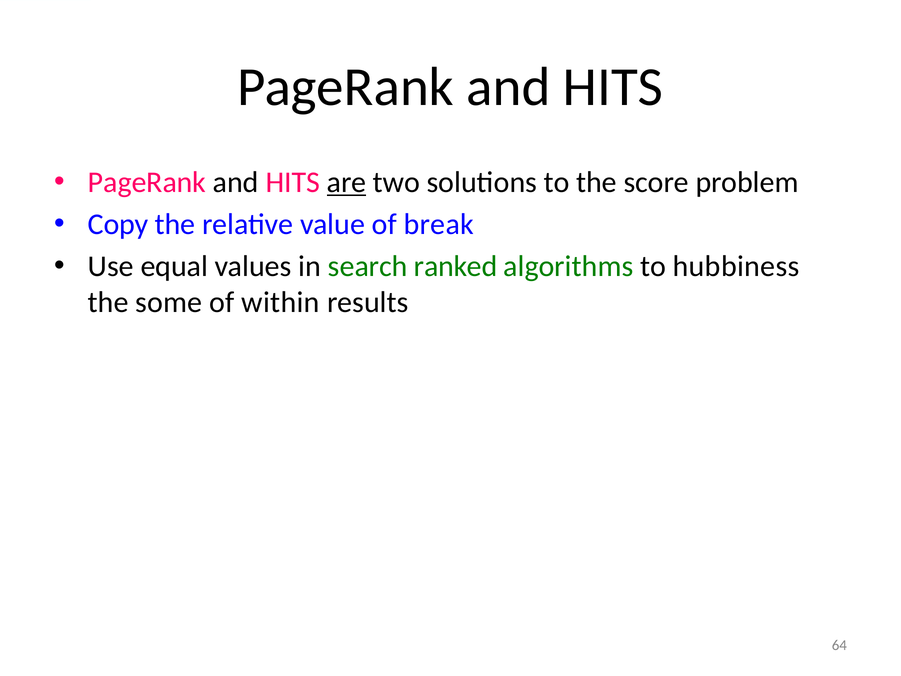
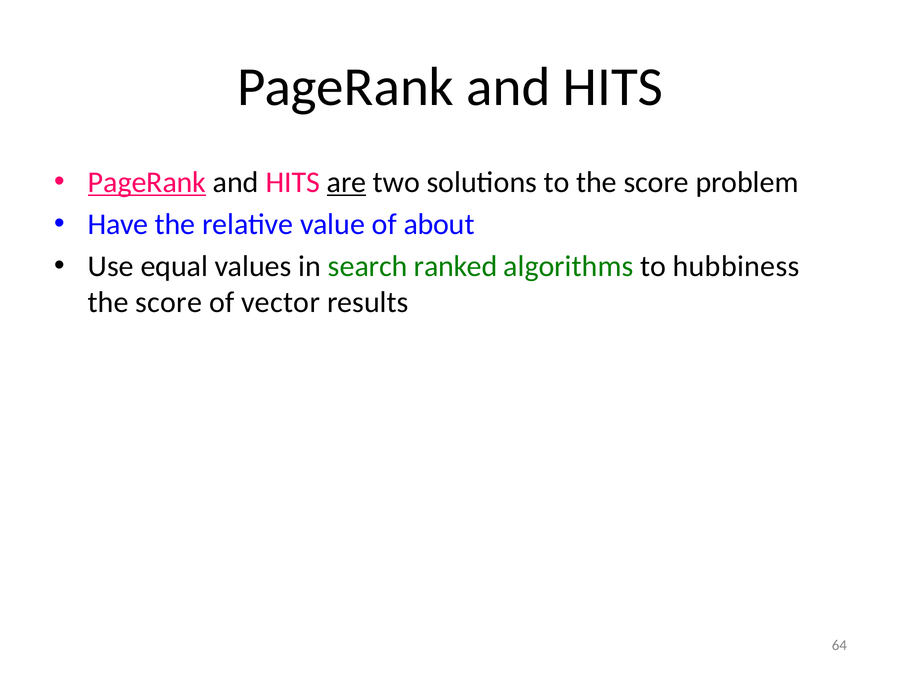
PageRank at (147, 182) underline: none -> present
Copy: Copy -> Have
break: break -> about
some at (169, 302): some -> score
within: within -> vector
